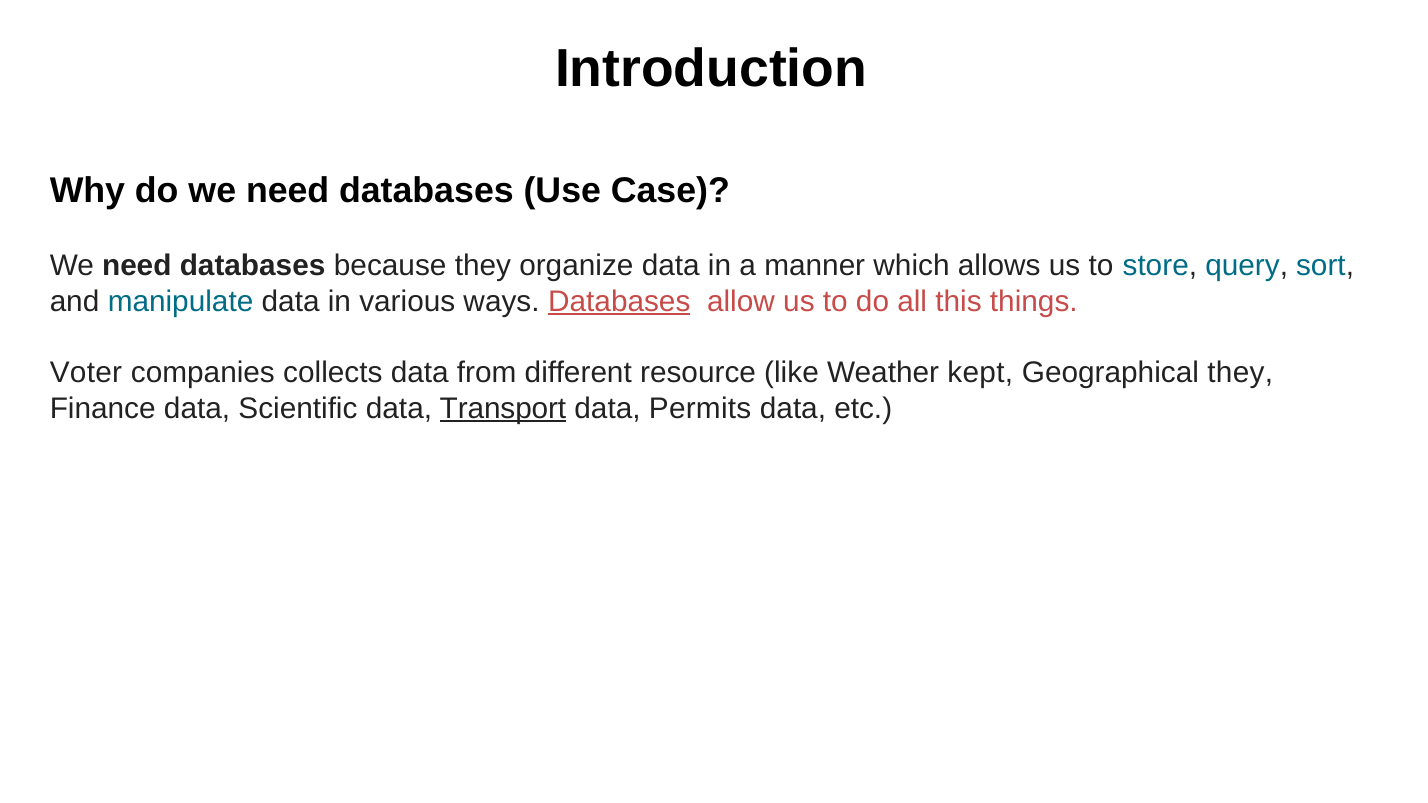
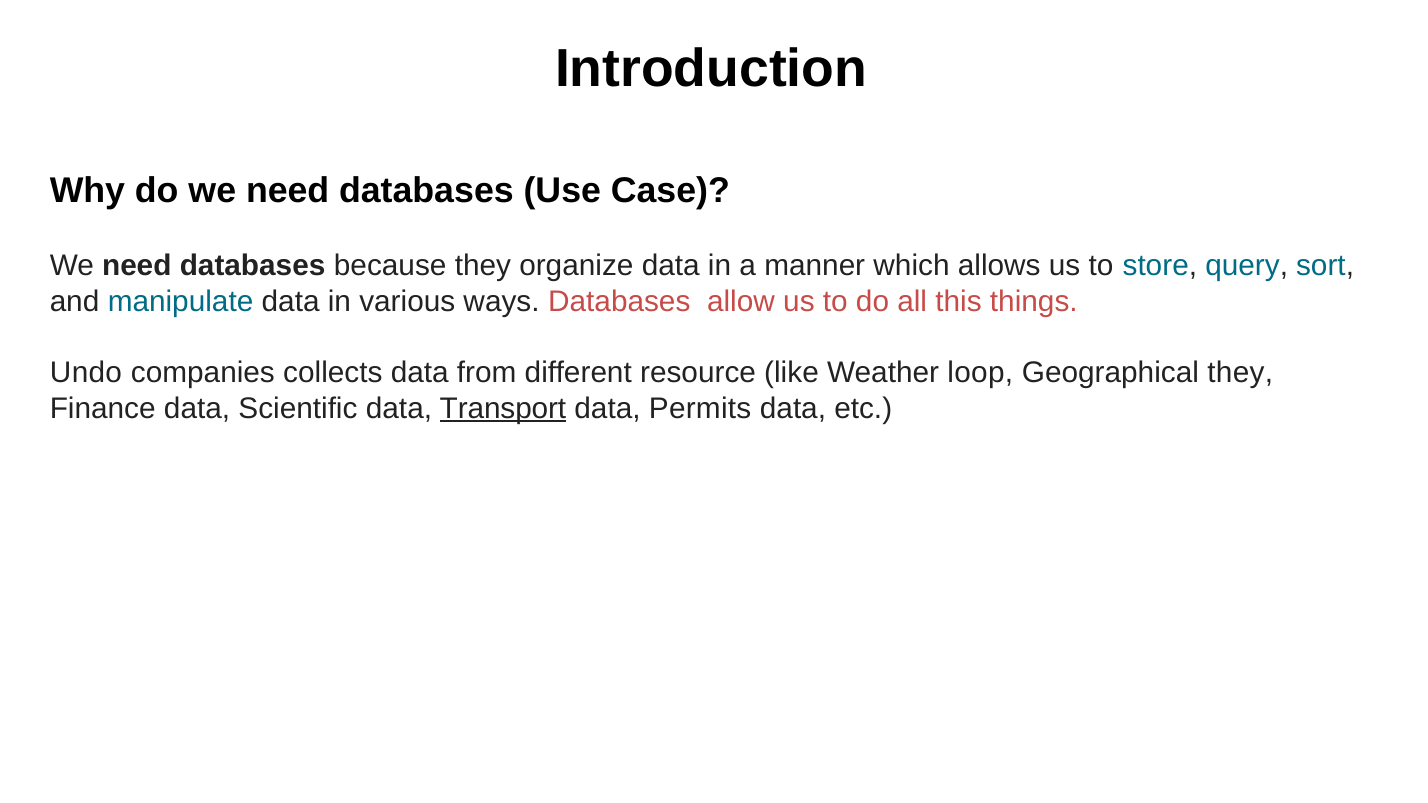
Databases at (619, 301) underline: present -> none
Voter: Voter -> Undo
kept: kept -> loop
